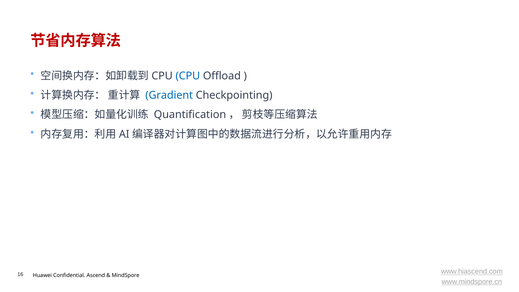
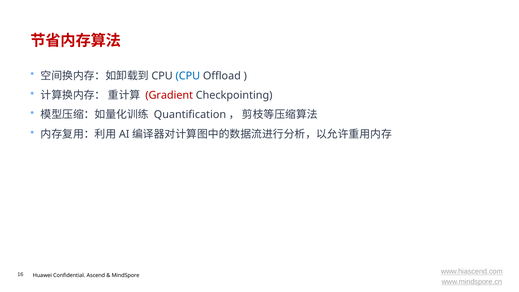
Gradient colour: blue -> red
